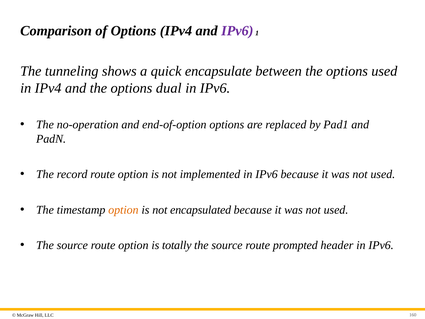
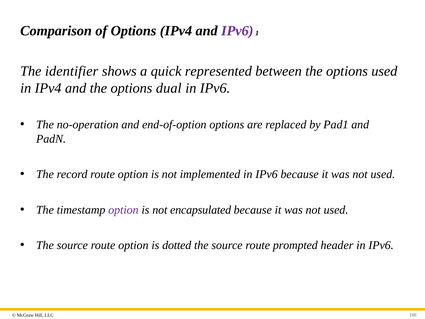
tunneling: tunneling -> identifier
encapsulate: encapsulate -> represented
option at (123, 210) colour: orange -> purple
totally: totally -> dotted
